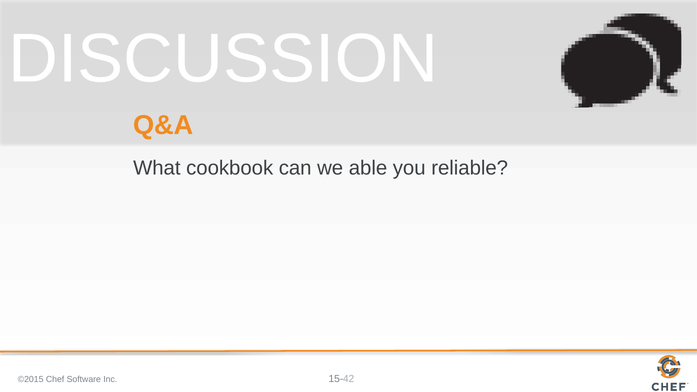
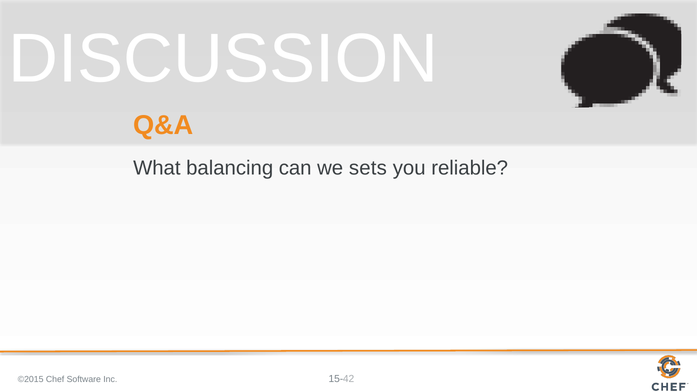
cookbook: cookbook -> balancing
able: able -> sets
